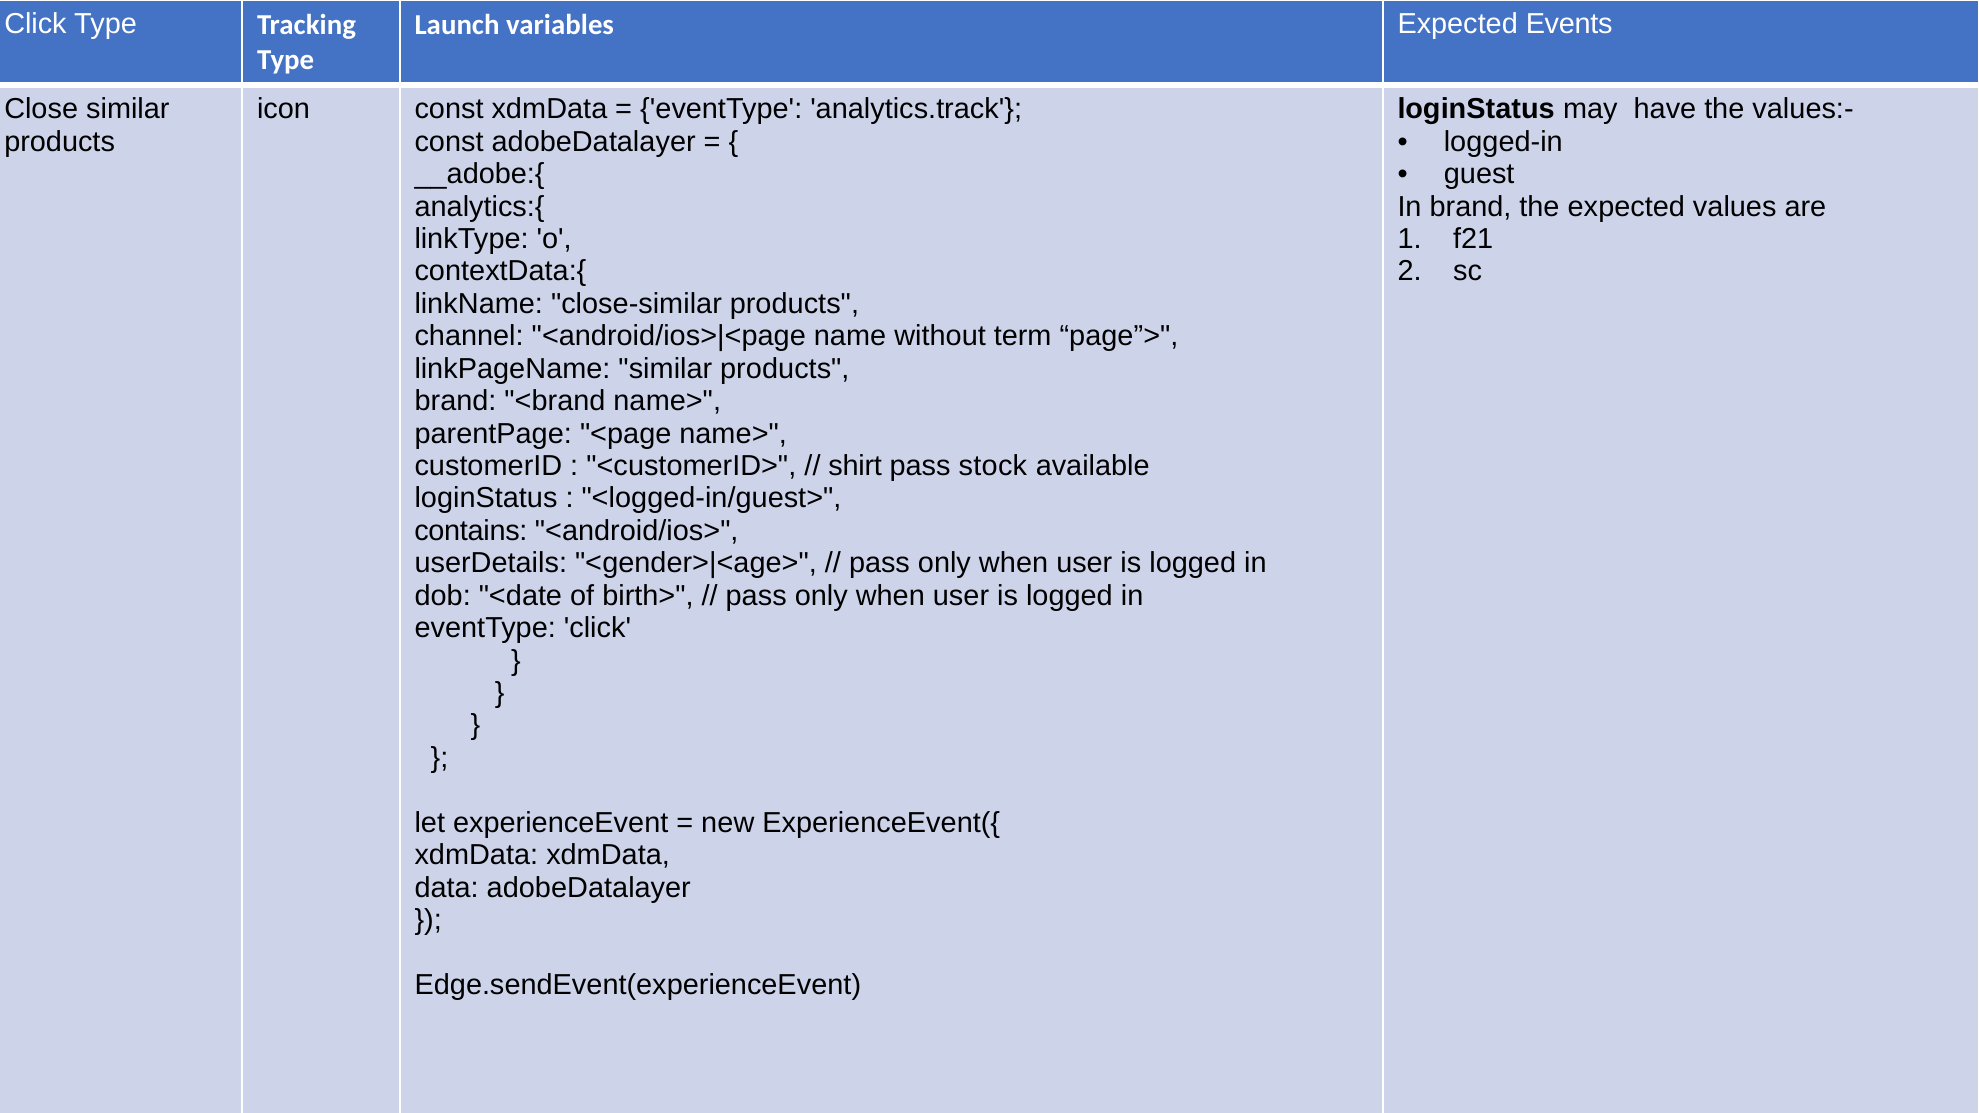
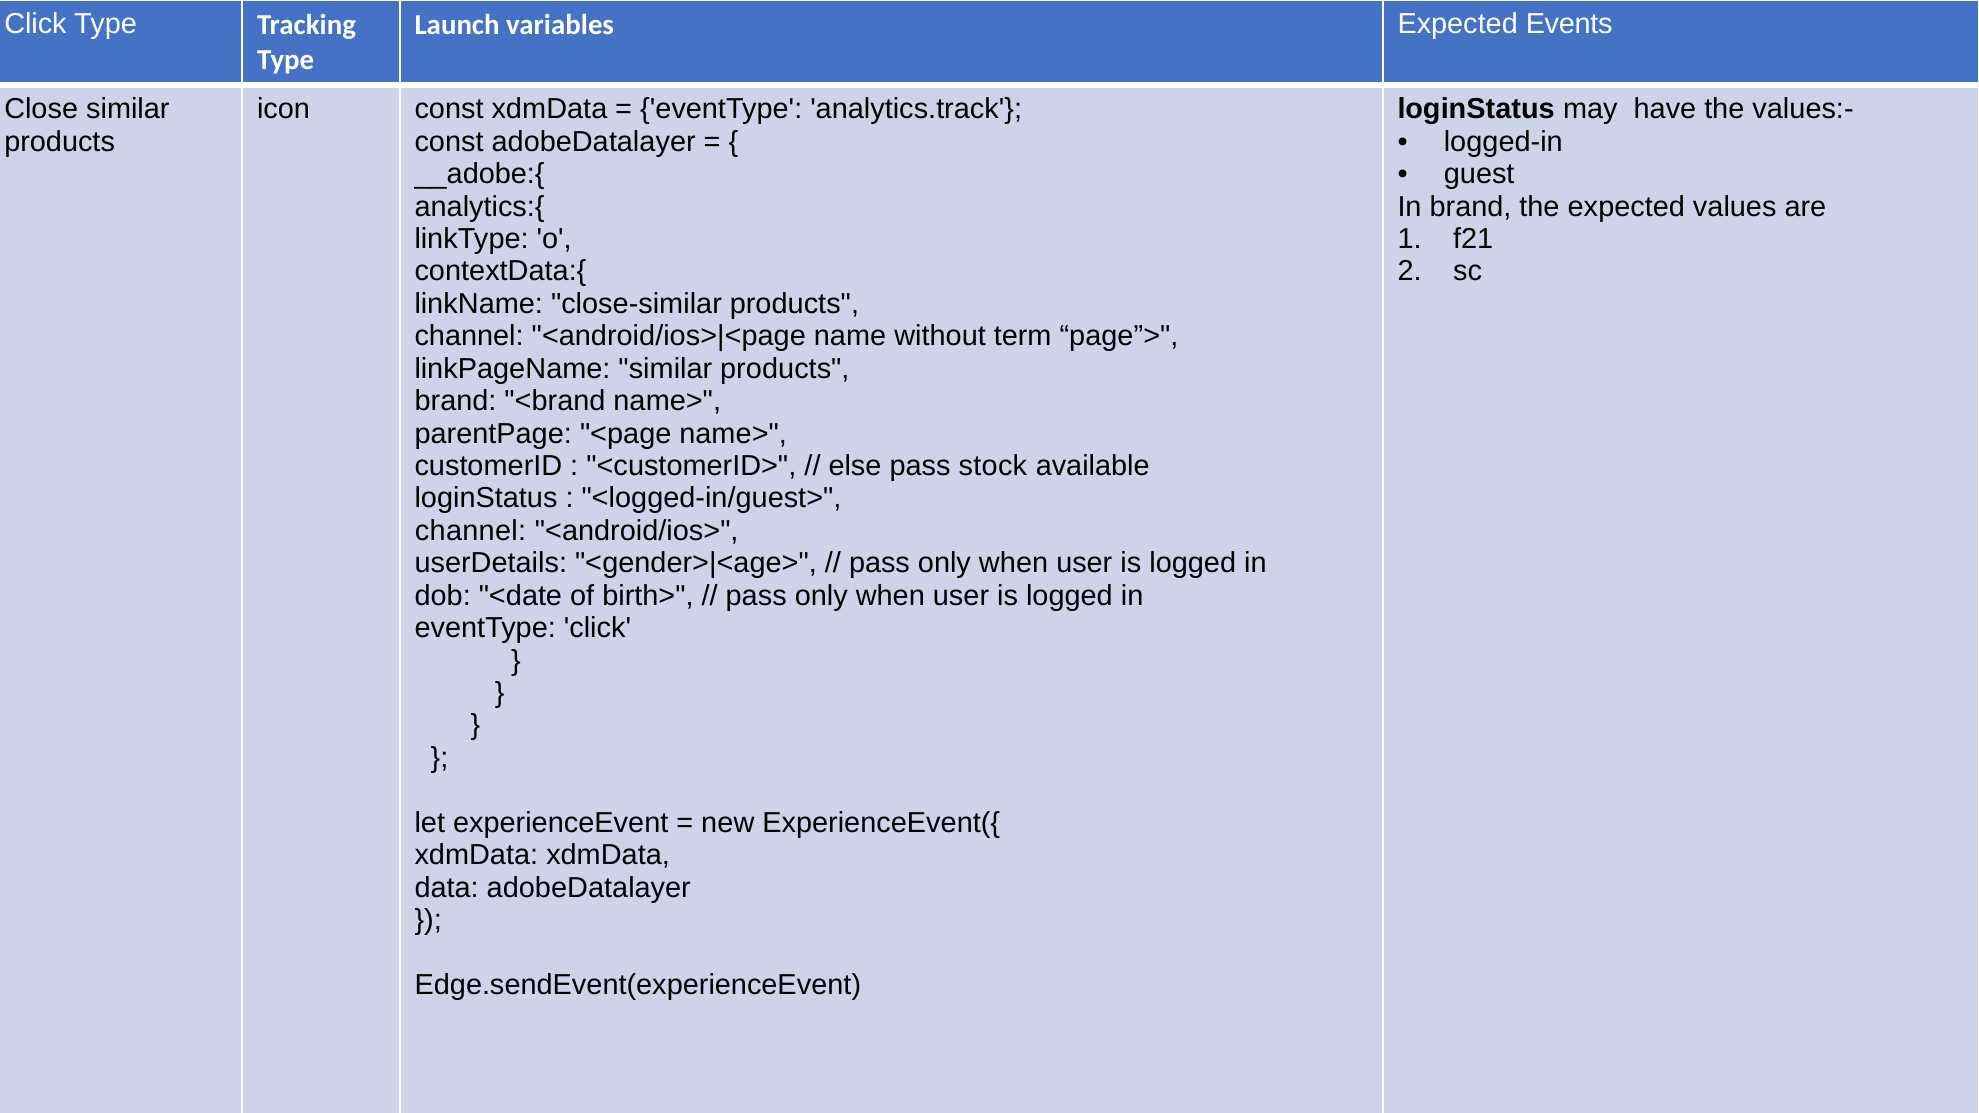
shirt: shirt -> else
contains at (471, 531): contains -> channel
